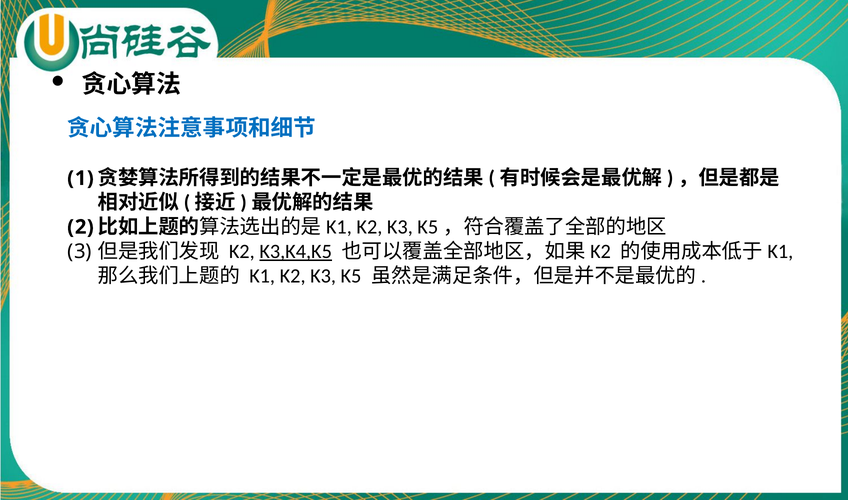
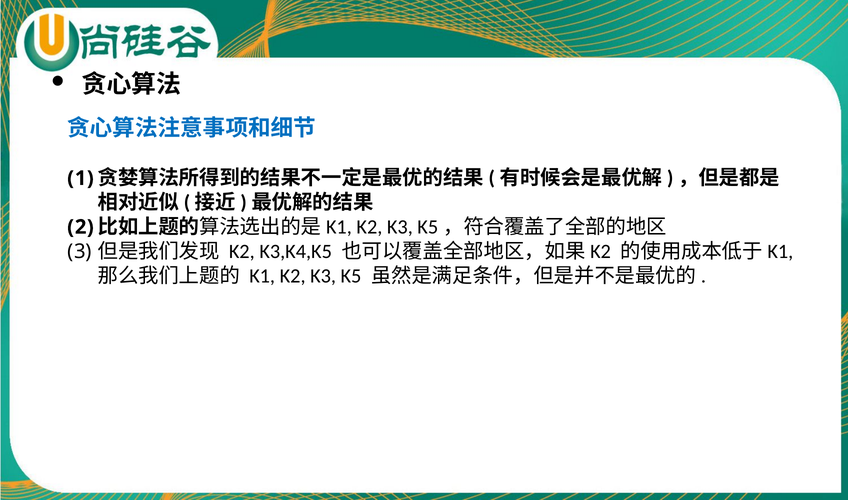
K3,K4,K5 underline: present -> none
